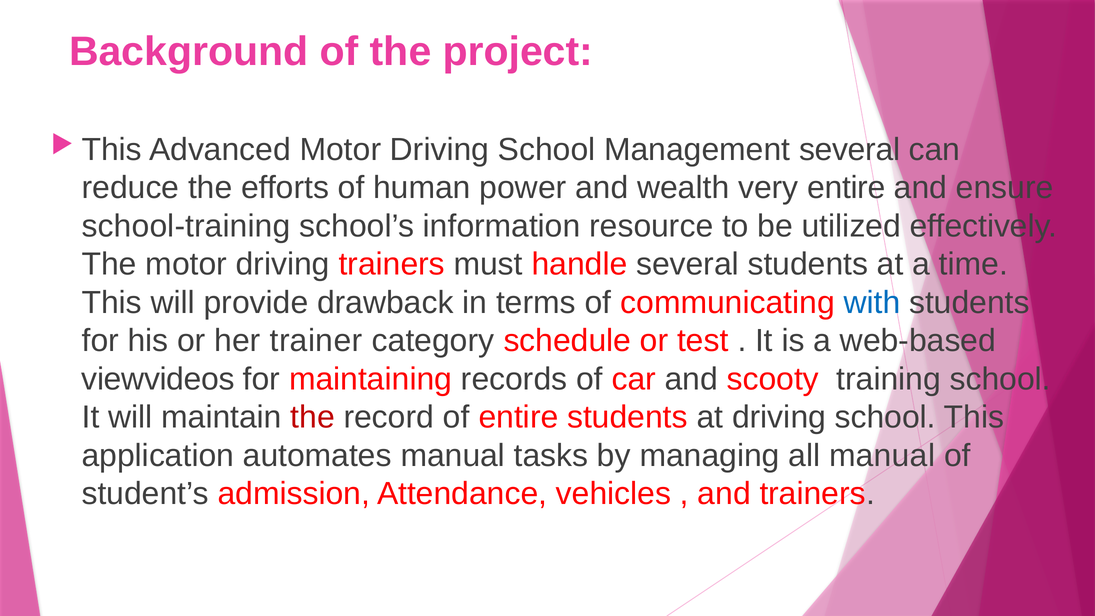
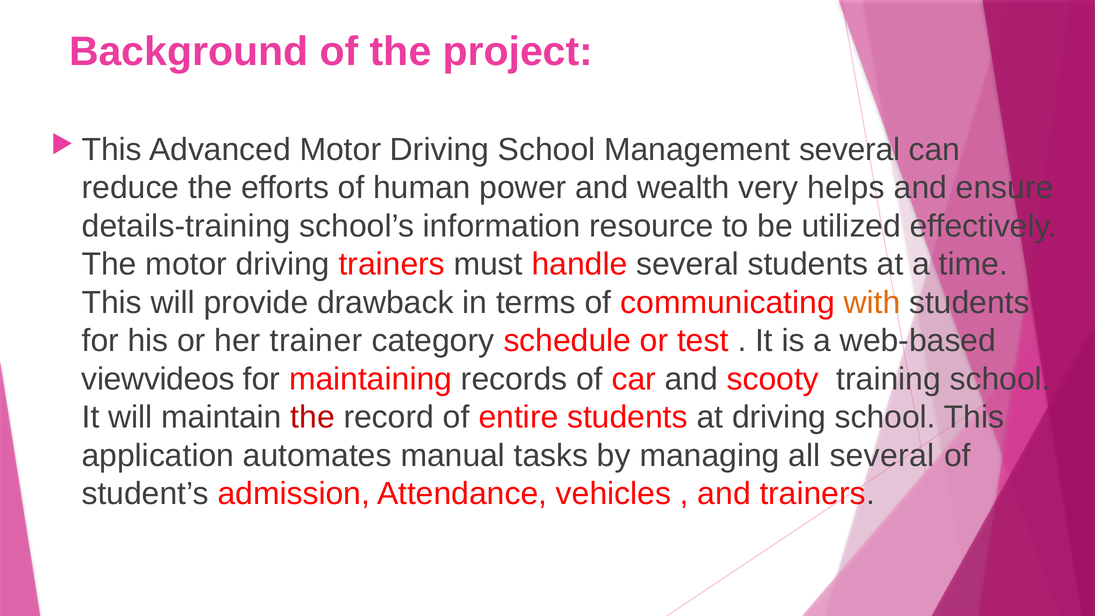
very entire: entire -> helps
school-training: school-training -> details-training
with colour: blue -> orange
all manual: manual -> several
